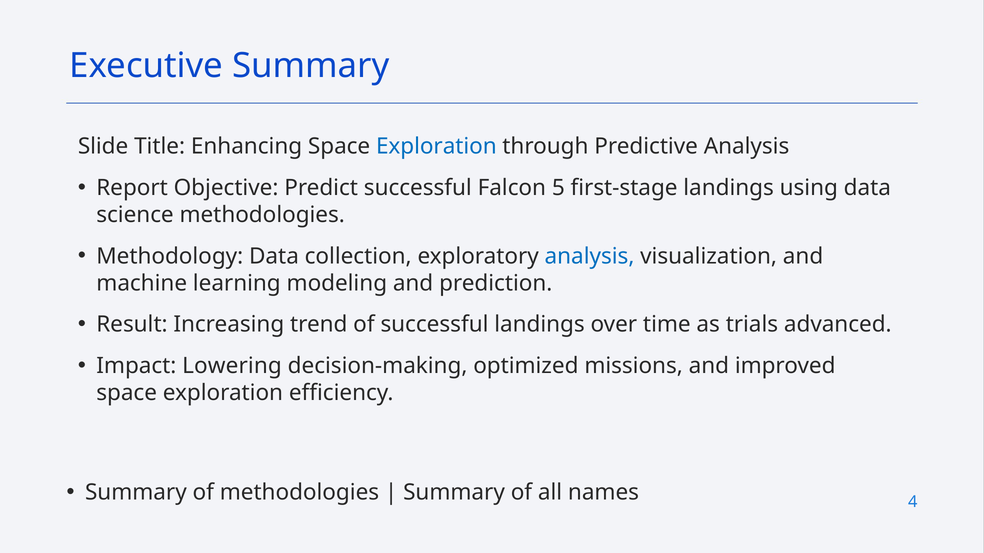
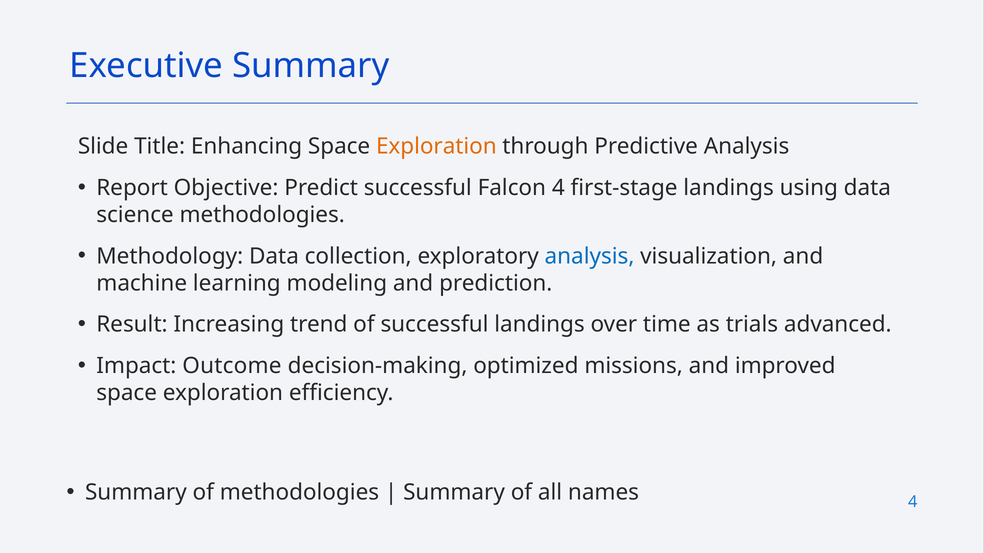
Exploration at (436, 147) colour: blue -> orange
Falcon 5: 5 -> 4
Lowering: Lowering -> Outcome
